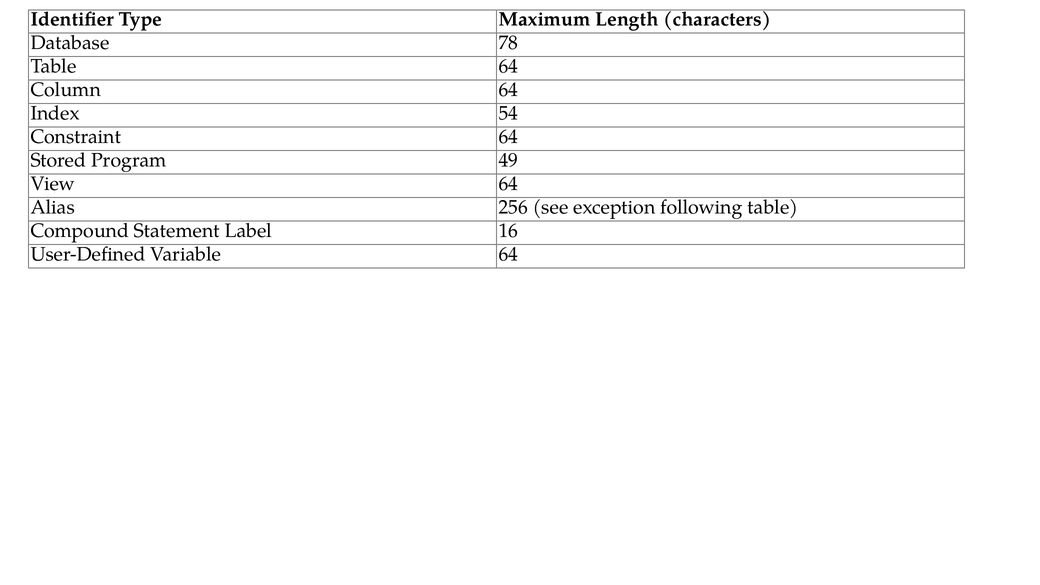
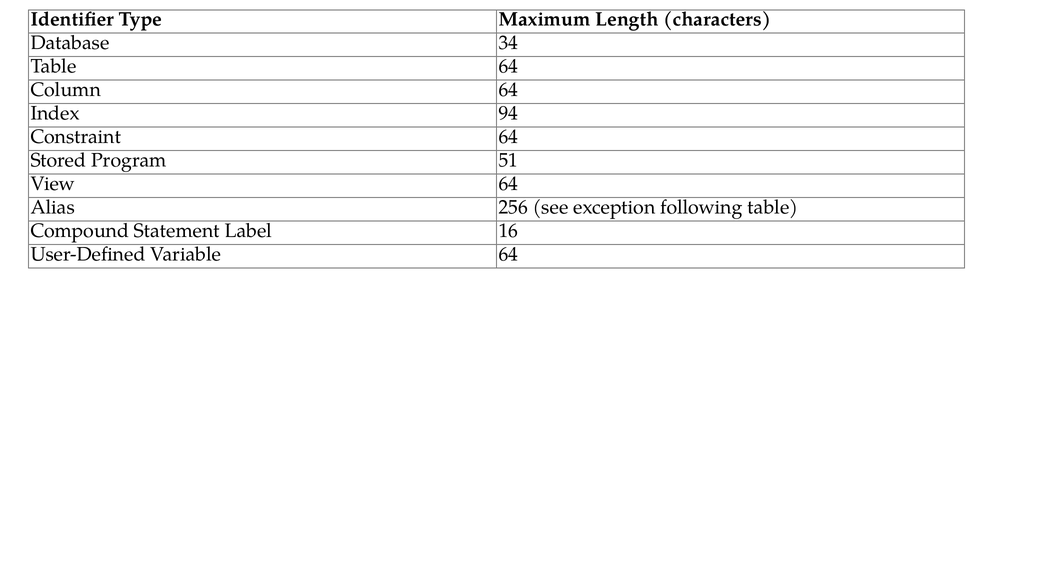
78: 78 -> 34
54: 54 -> 94
49: 49 -> 51
